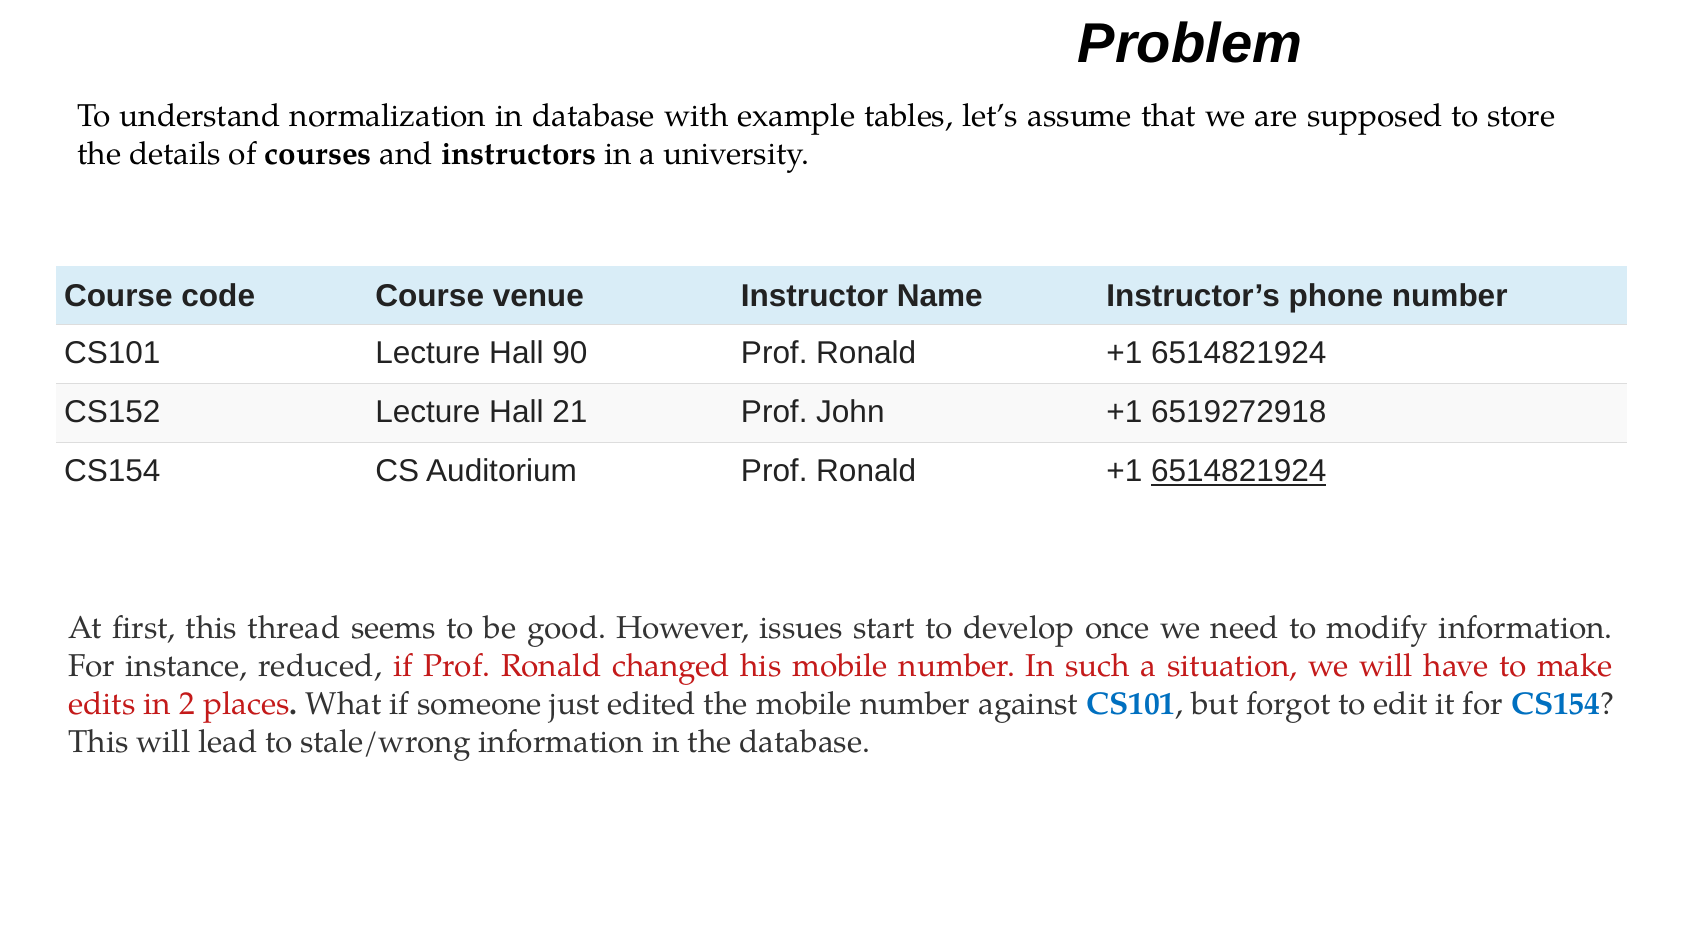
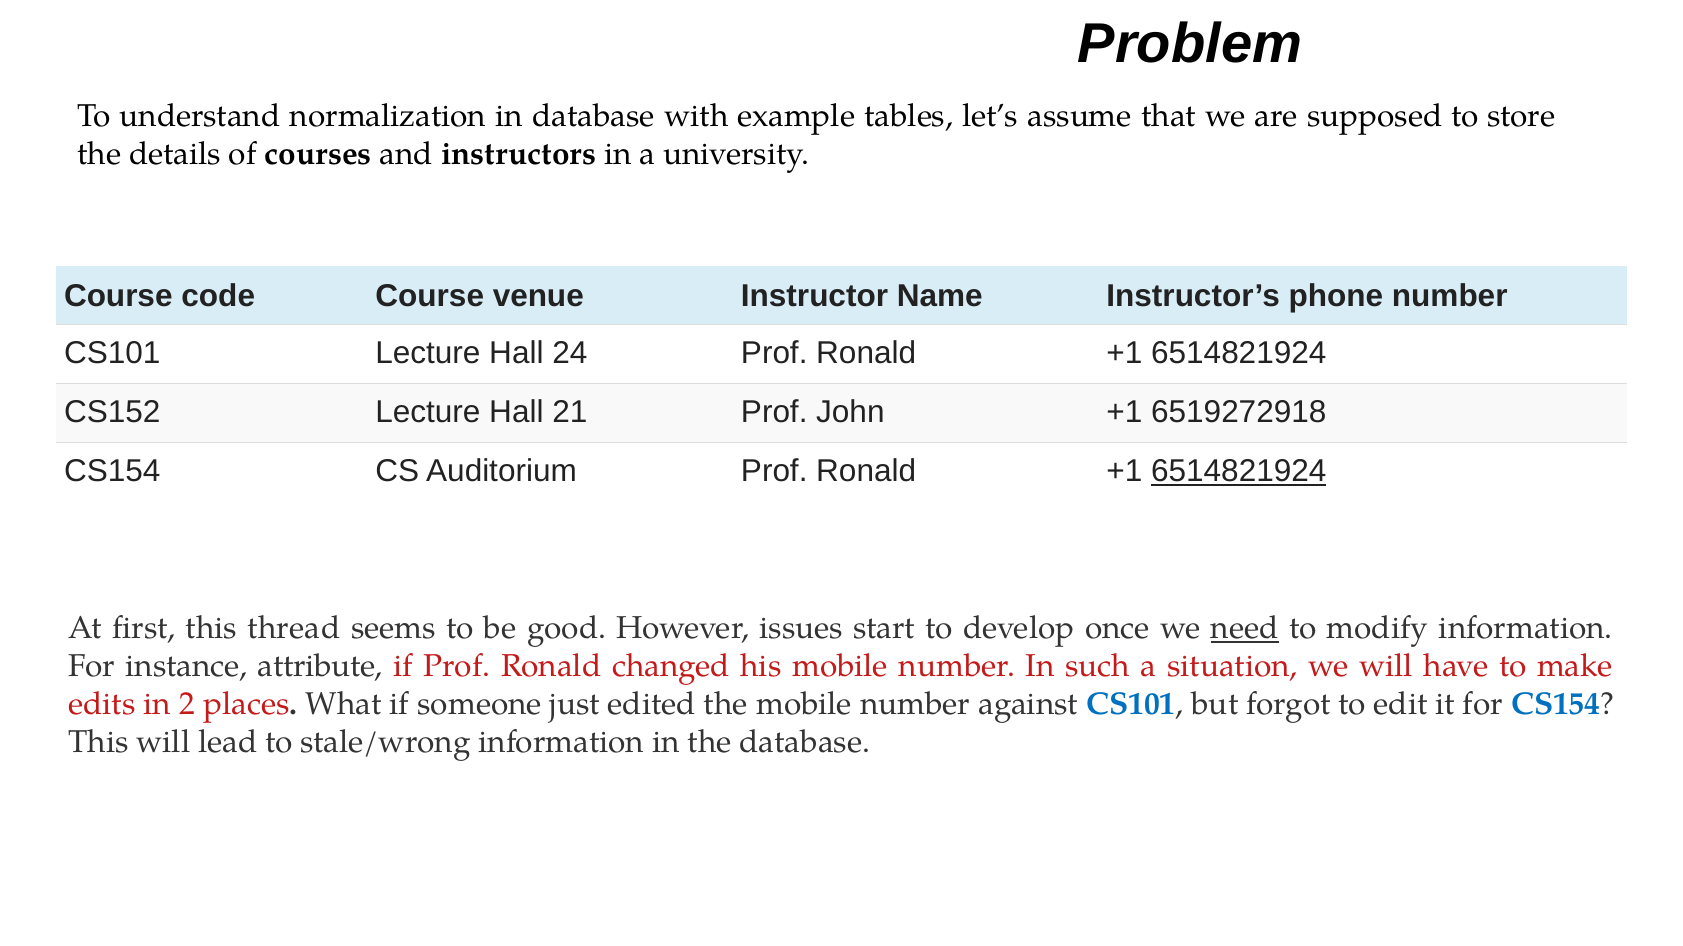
90: 90 -> 24
need underline: none -> present
reduced: reduced -> attribute
